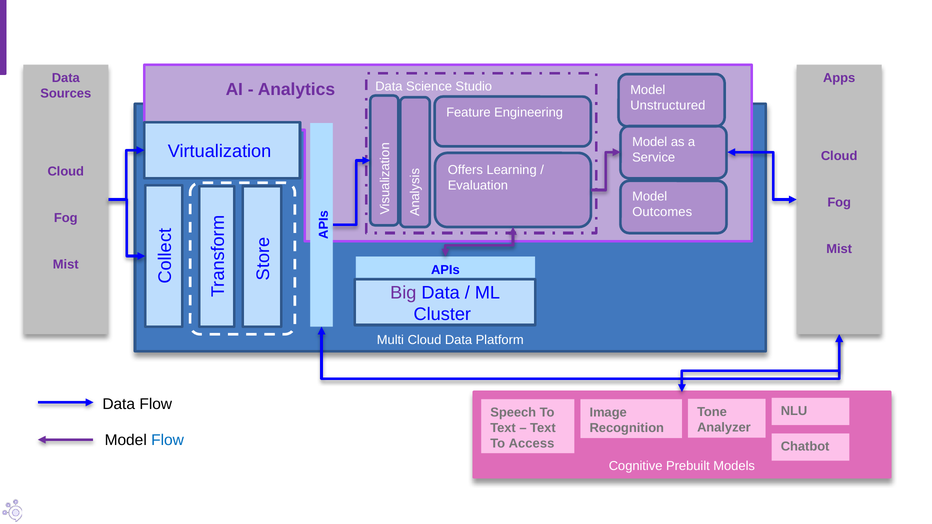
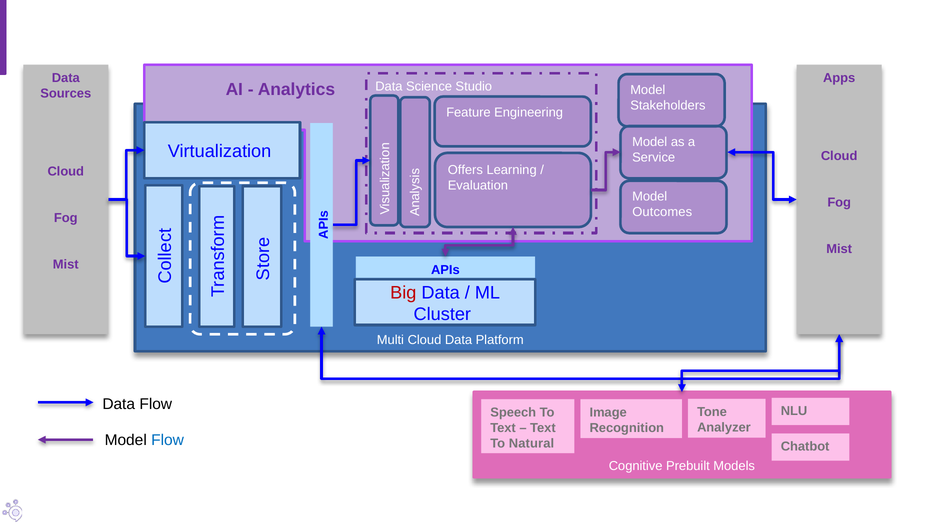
Unstructured: Unstructured -> Stakeholders
Big colour: purple -> red
Access: Access -> Natural
